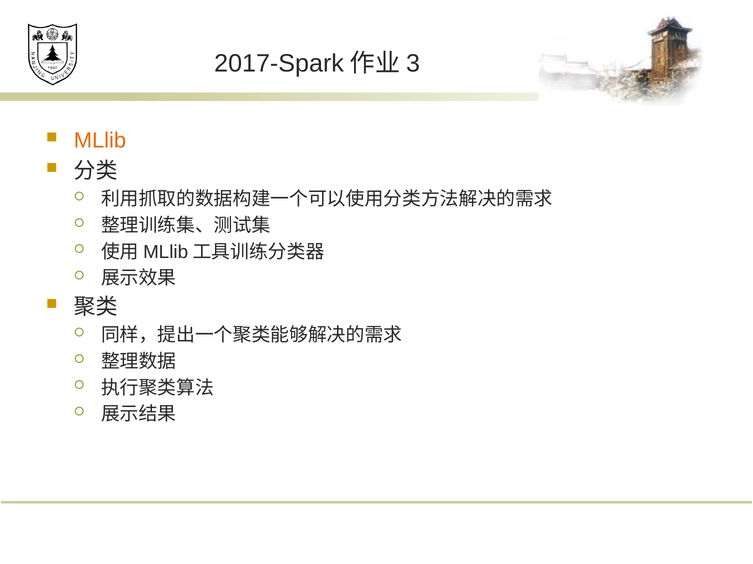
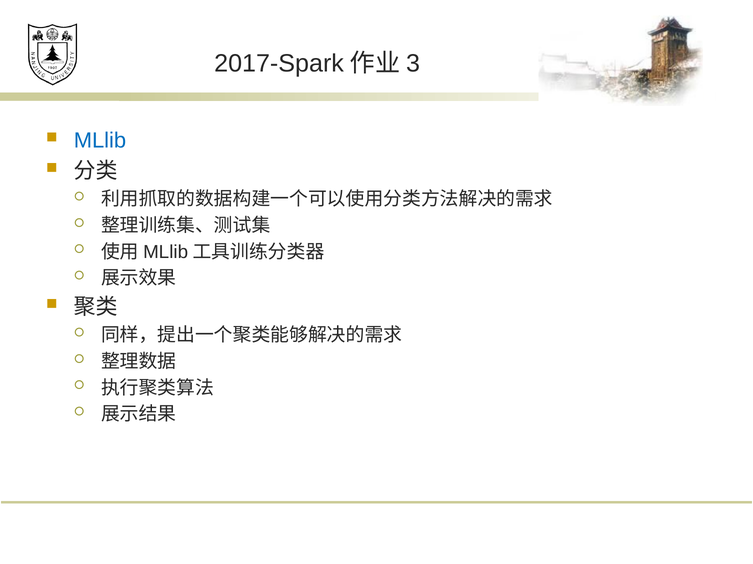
MLlib colour: orange -> blue
